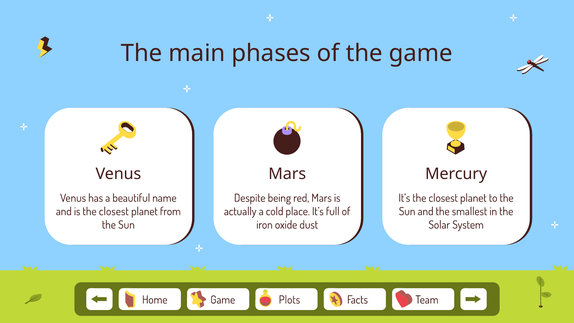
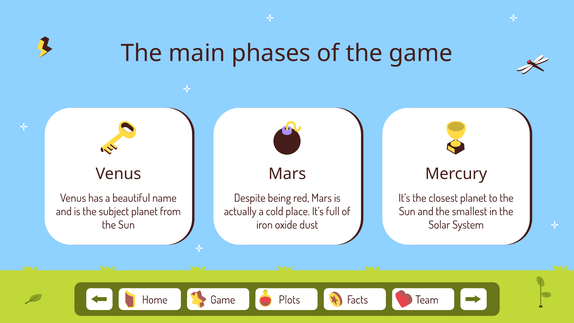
is the closest: closest -> subject
